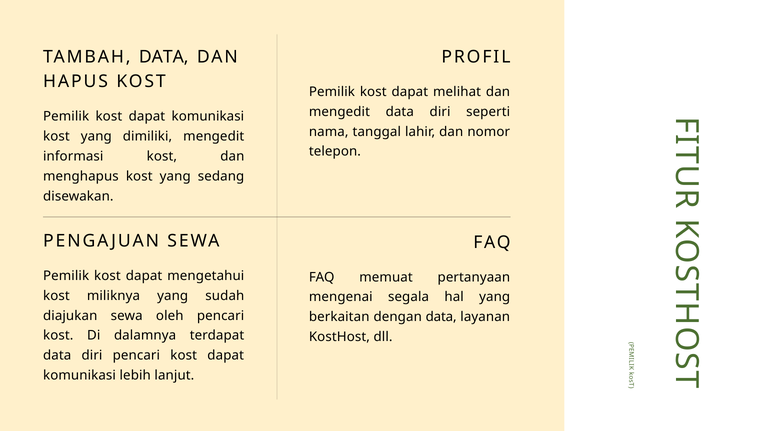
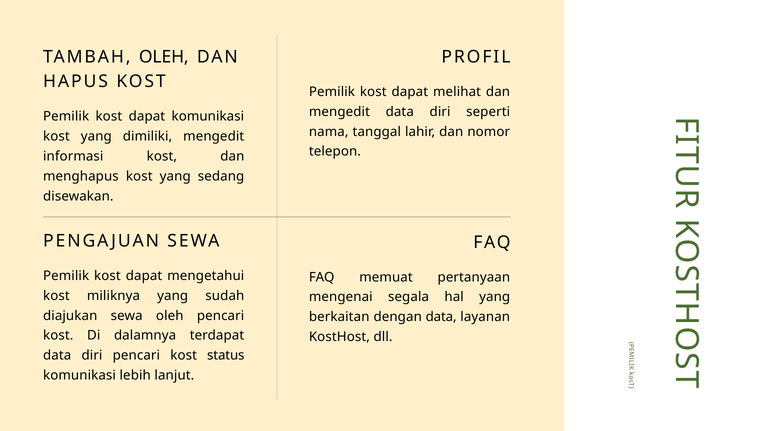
TAMBAH DATA: DATA -> OLEH
pencari kost dapat: dapat -> status
